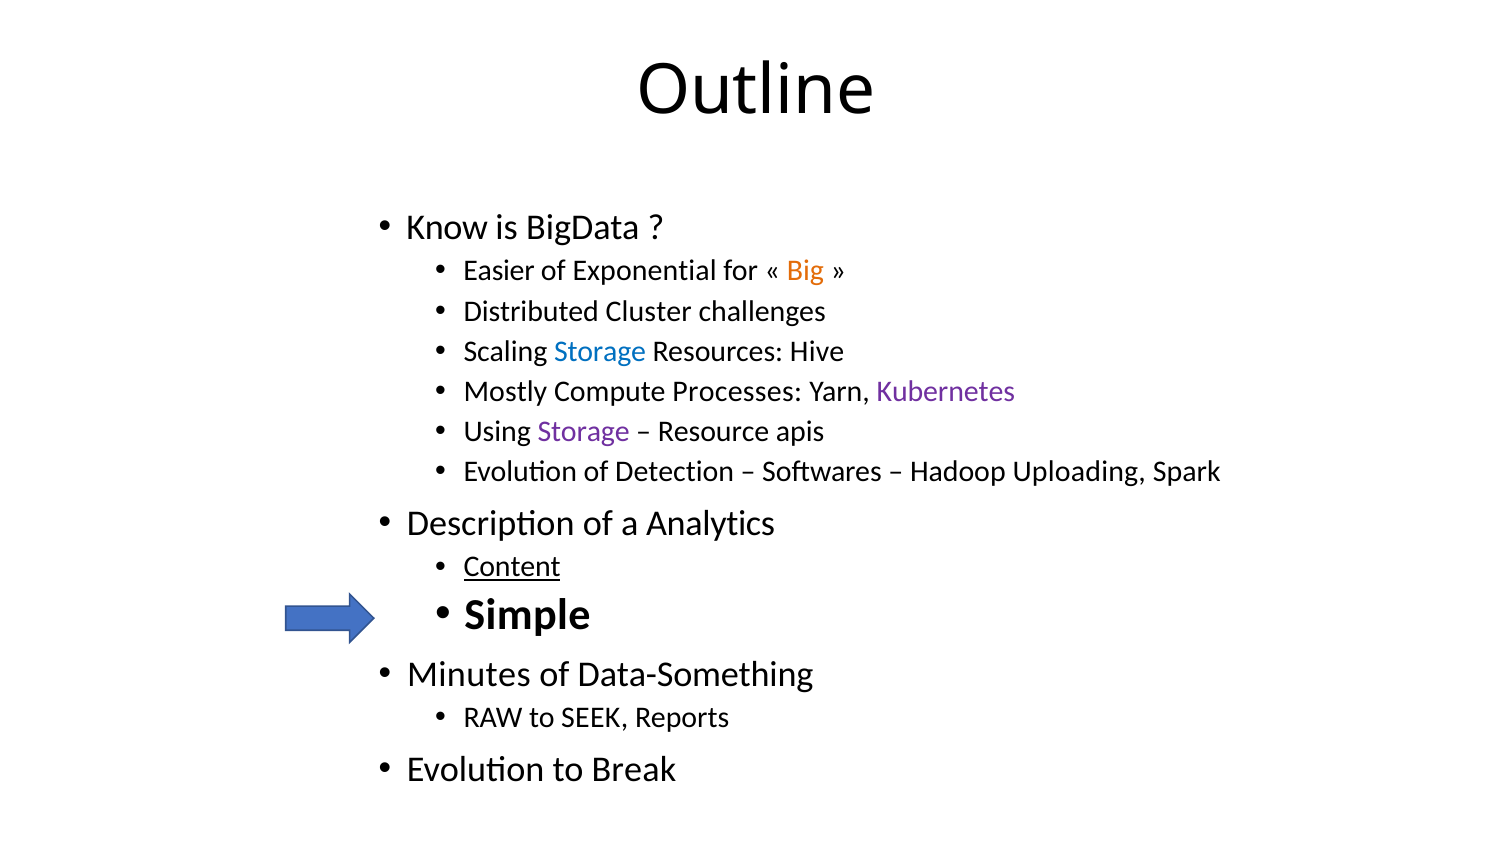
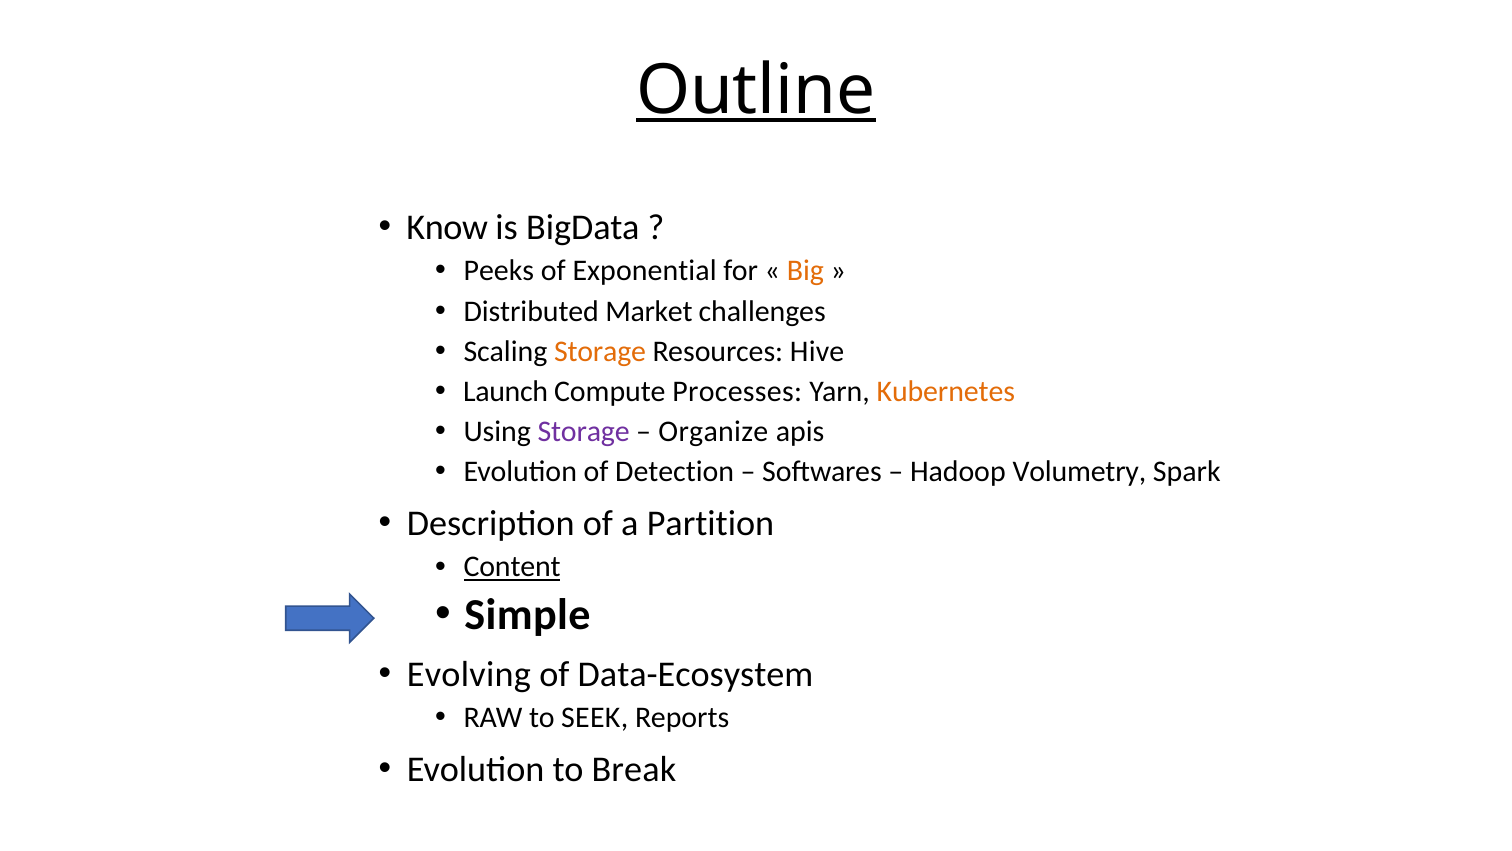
Outline underline: none -> present
Easier: Easier -> Peeks
Cluster: Cluster -> Market
Storage at (600, 351) colour: blue -> orange
Mostly: Mostly -> Launch
Kubernetes colour: purple -> orange
Resource: Resource -> Organize
Uploading: Uploading -> Volumetry
Analytics: Analytics -> Partition
Minutes: Minutes -> Evolving
Data-Something: Data-Something -> Data-Ecosystem
